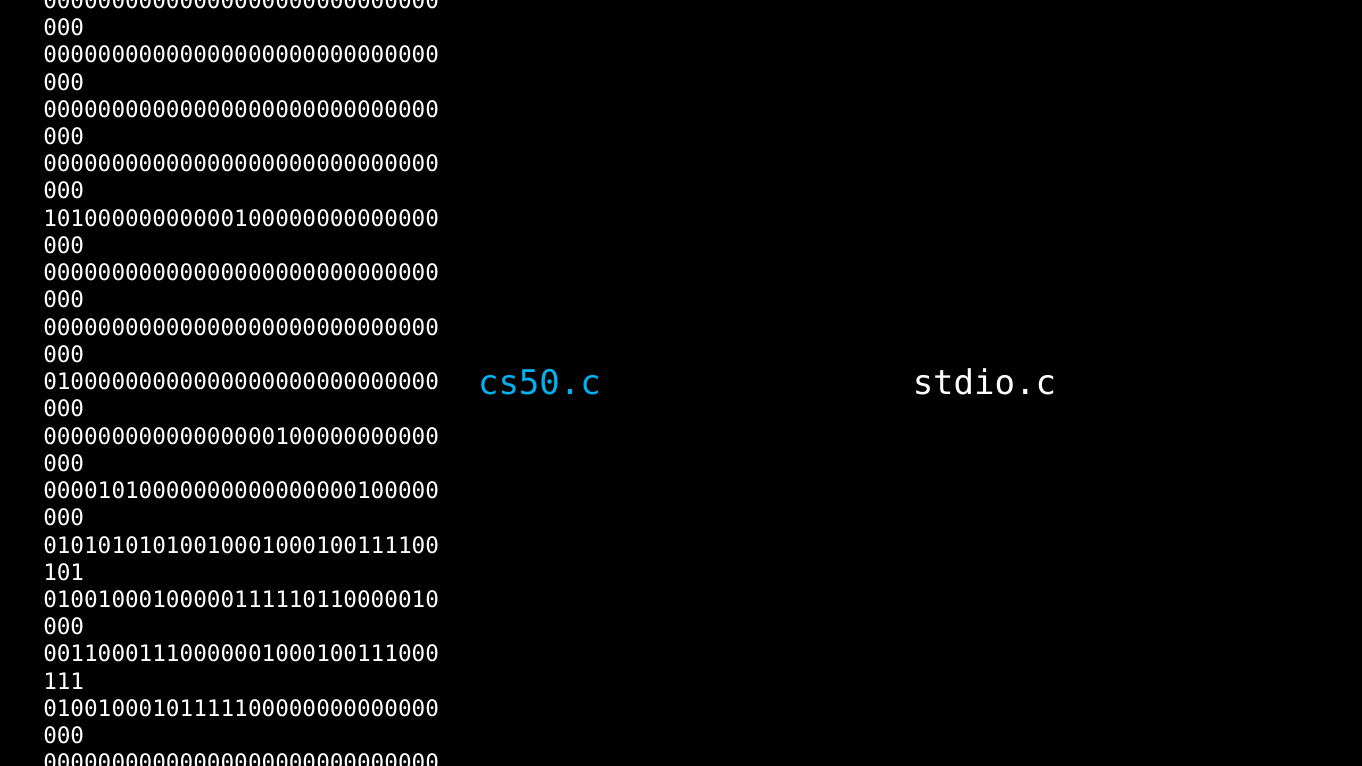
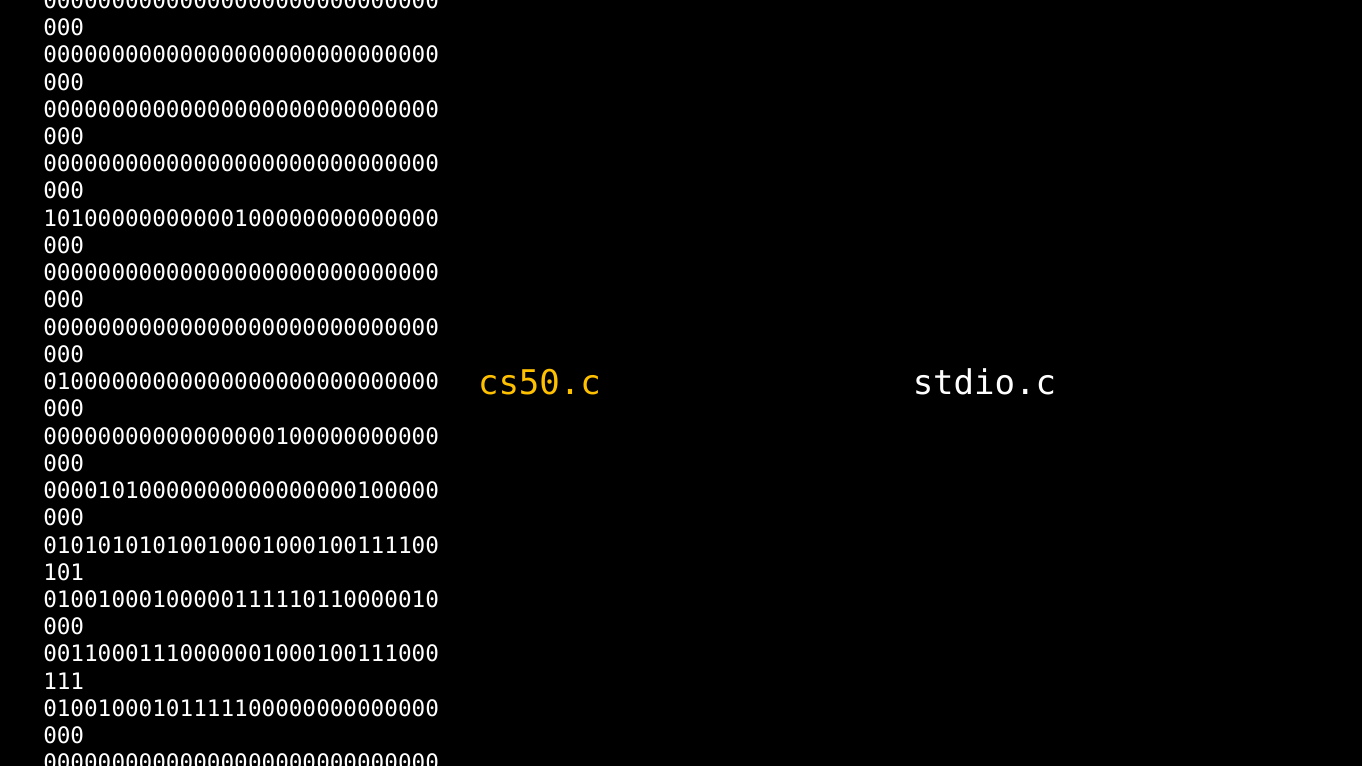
cs50.c colour: light blue -> yellow
